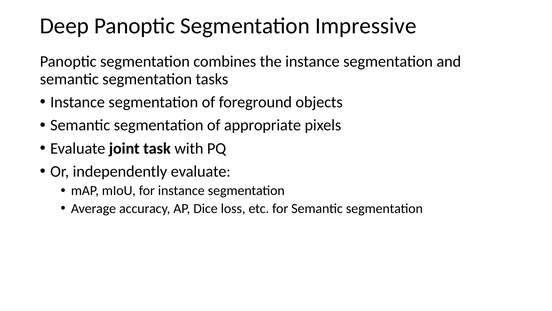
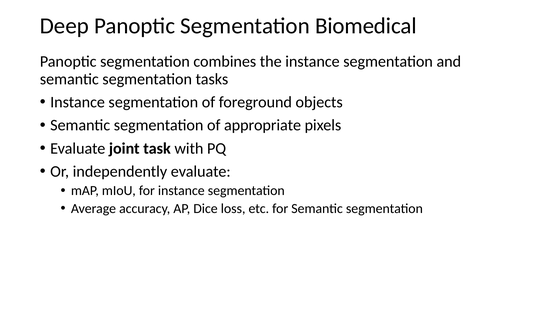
Impressive: Impressive -> Biomedical
